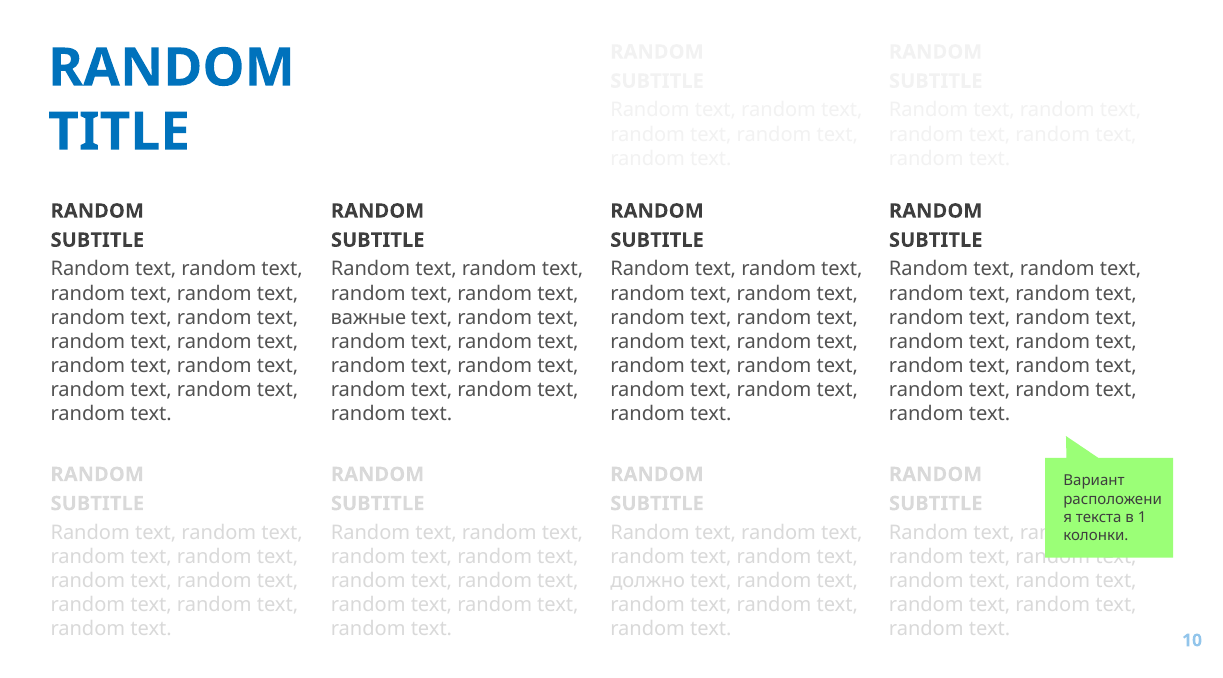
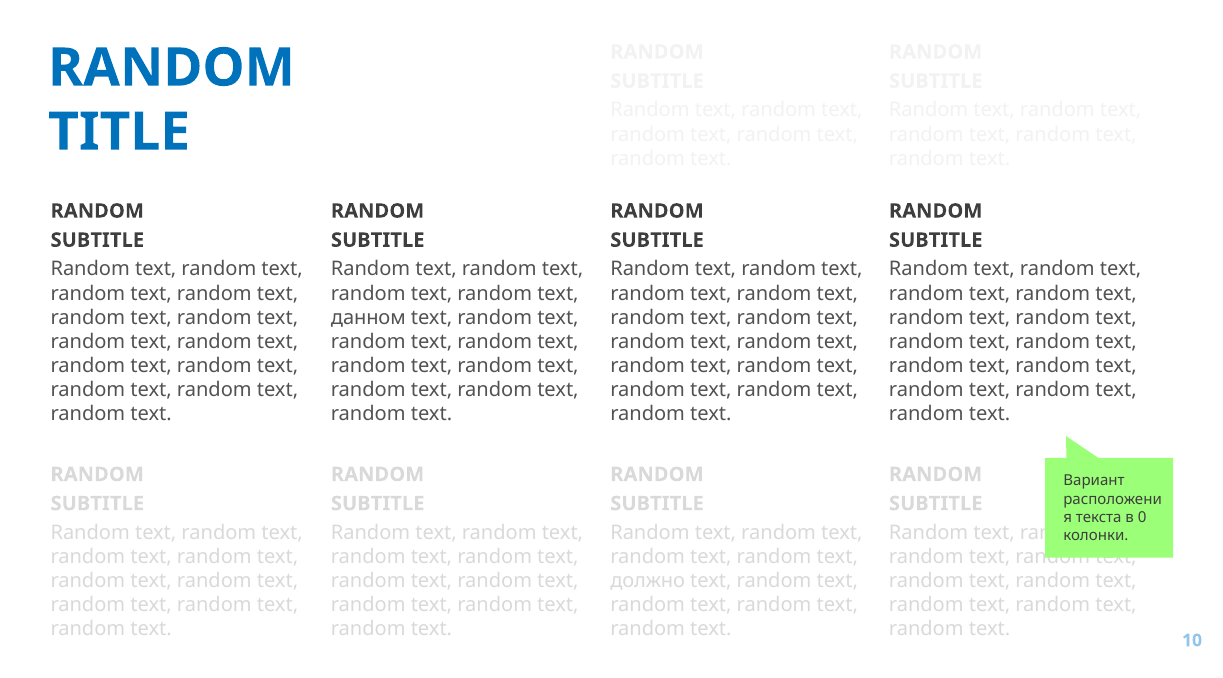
важные: важные -> данном
1: 1 -> 0
